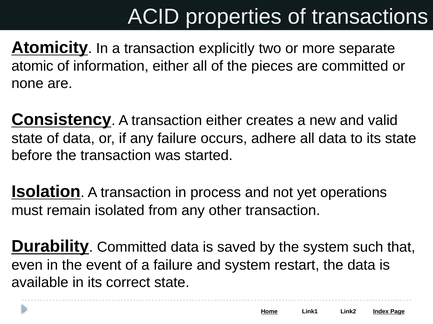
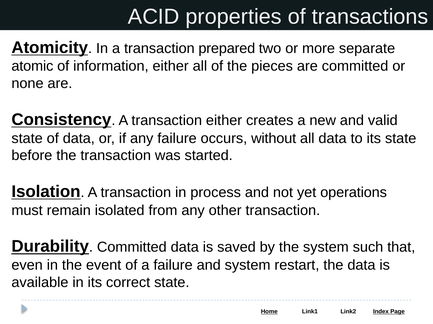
explicitly: explicitly -> prepared
adhere: adhere -> without
